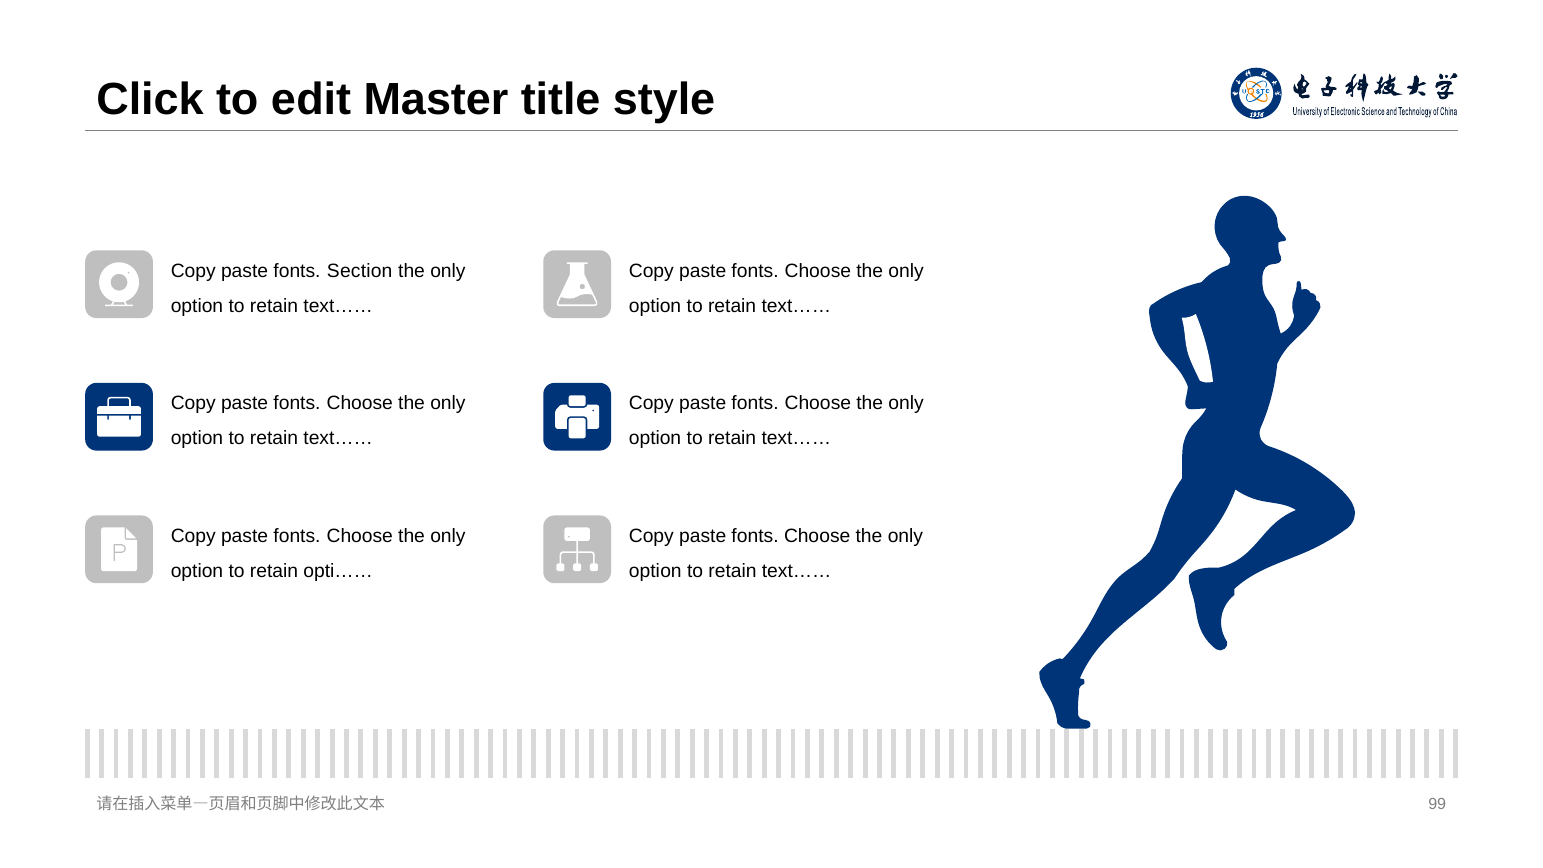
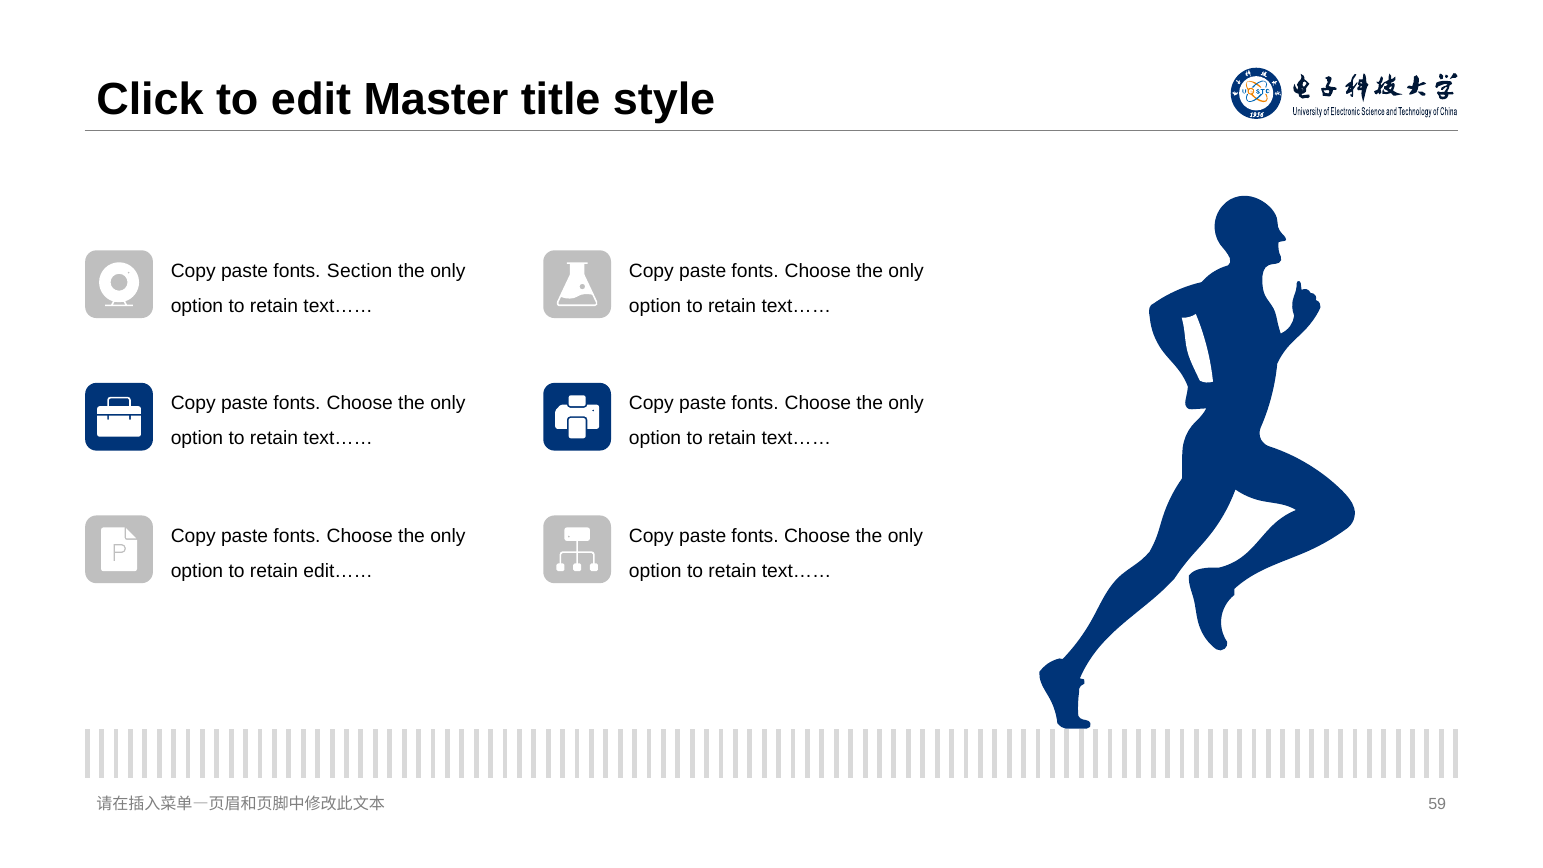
opti……: opti…… -> edit……
99: 99 -> 59
